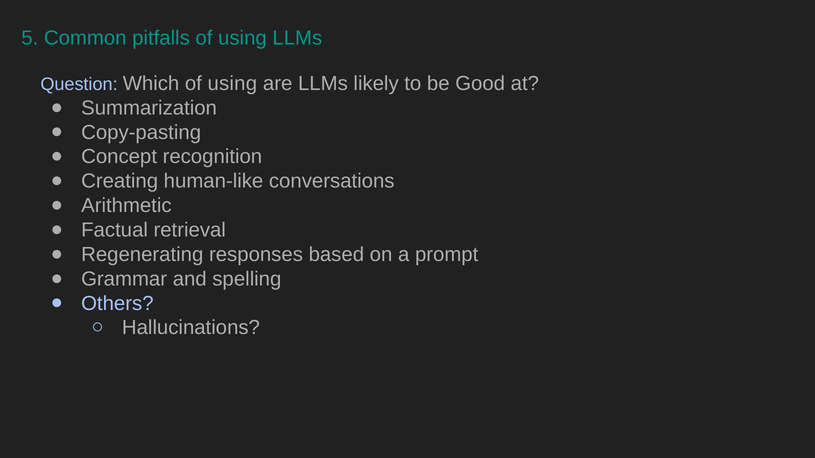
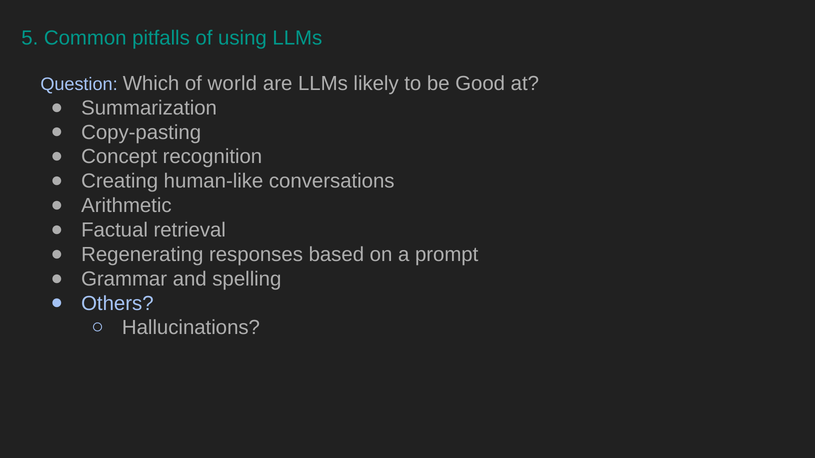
Which of using: using -> world
